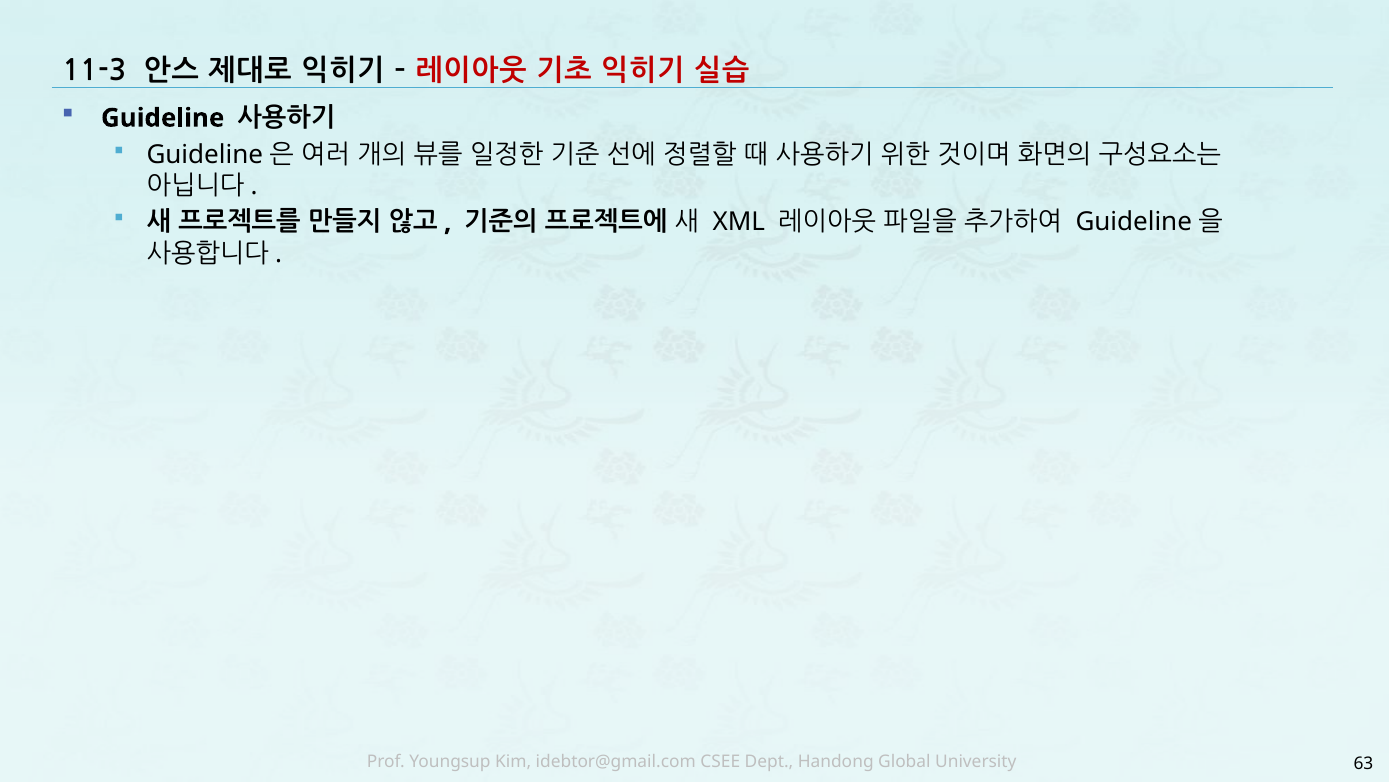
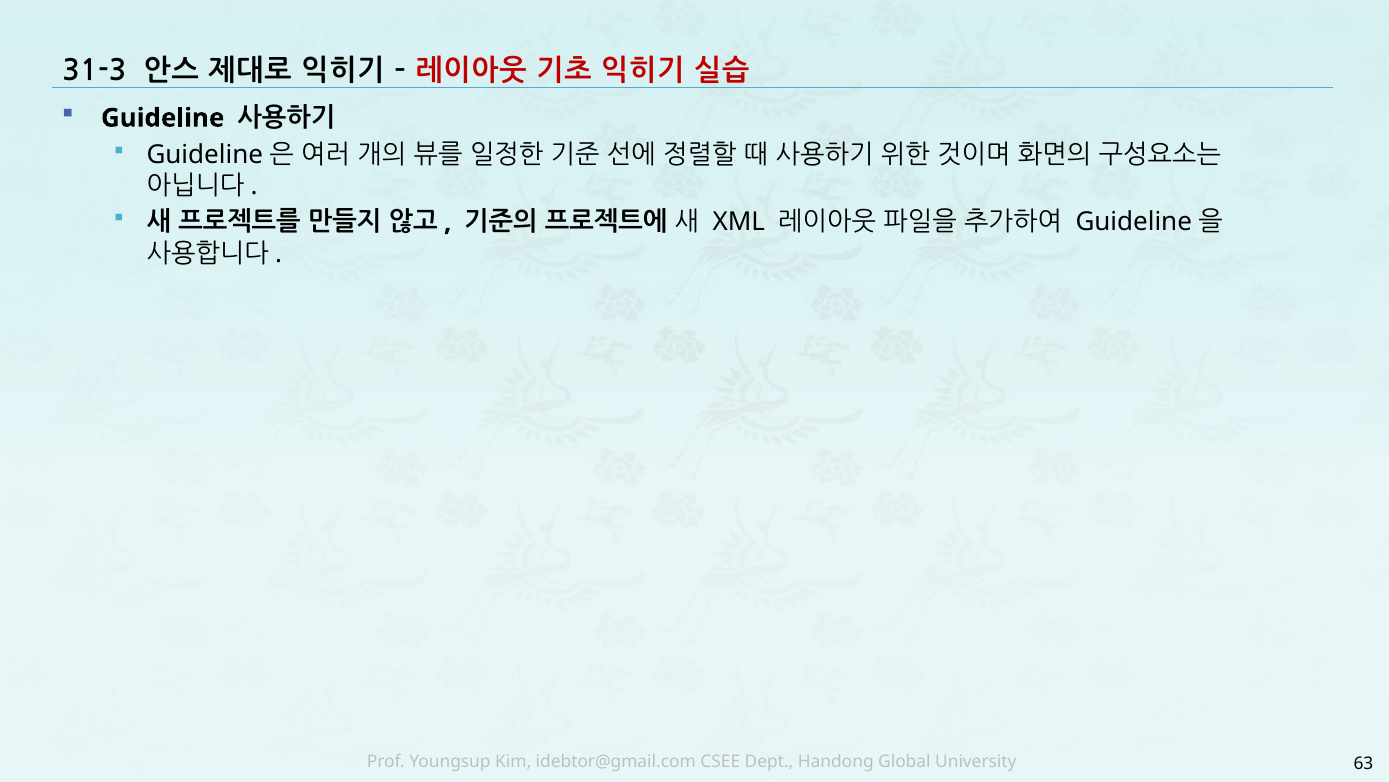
11-3: 11-3 -> 31-3
